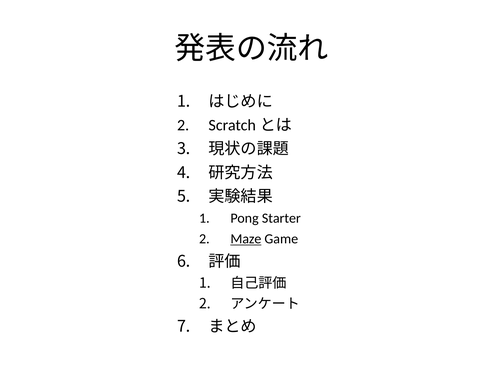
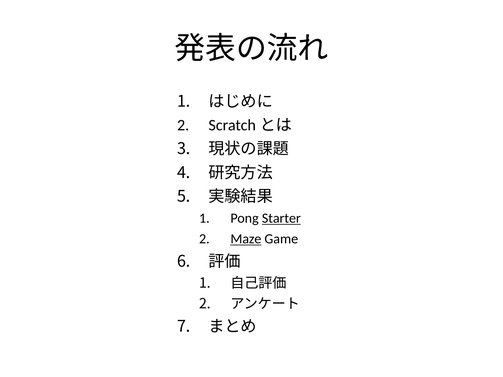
Starter underline: none -> present
